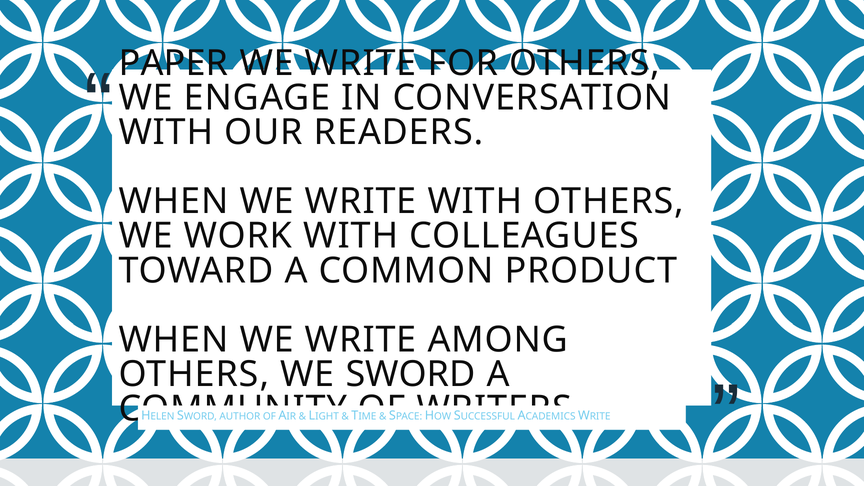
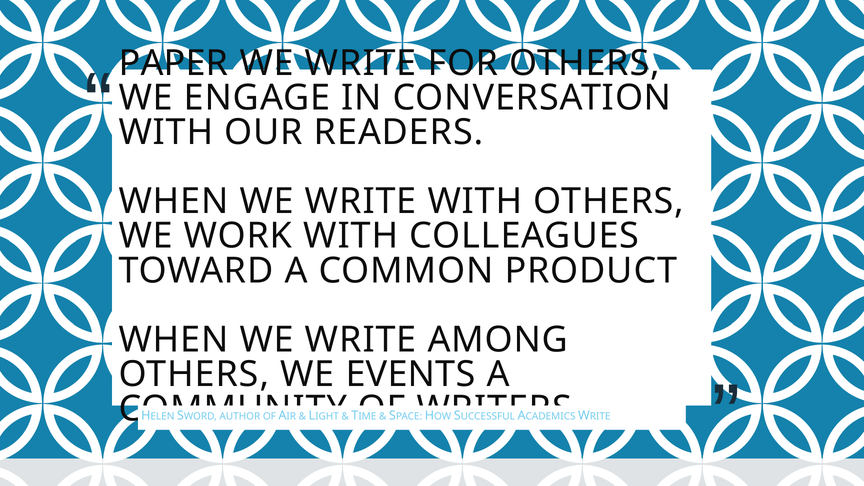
WE SWORD: SWORD -> EVENTS
